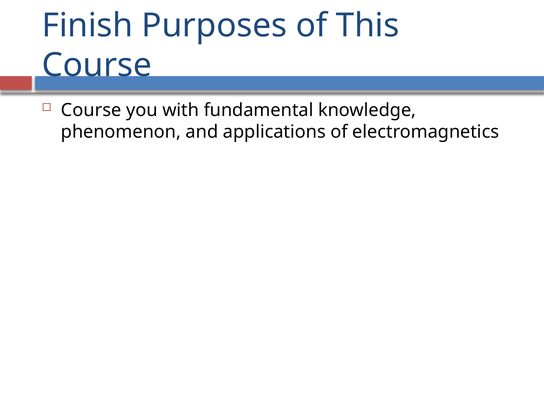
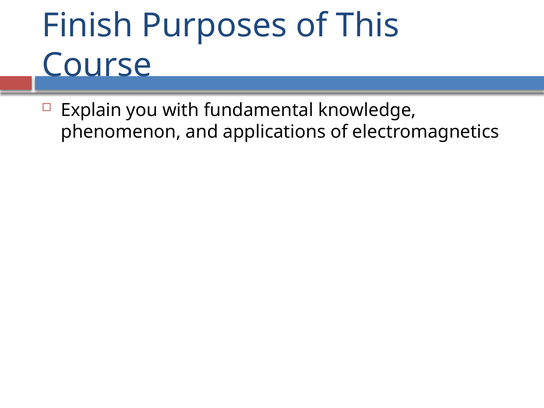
Course at (91, 110): Course -> Explain
